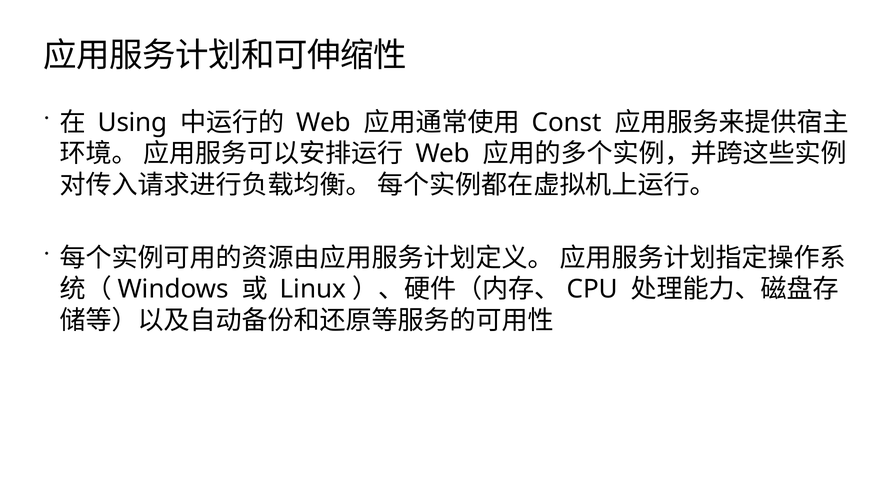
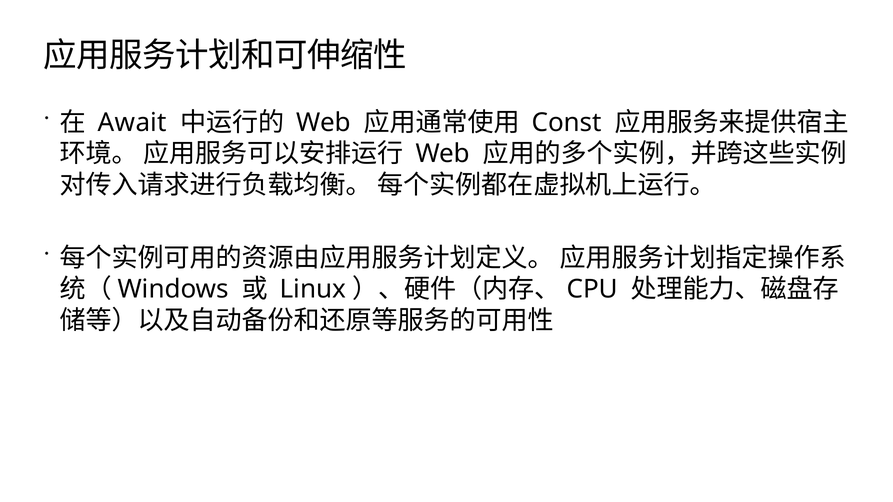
Using: Using -> Await
